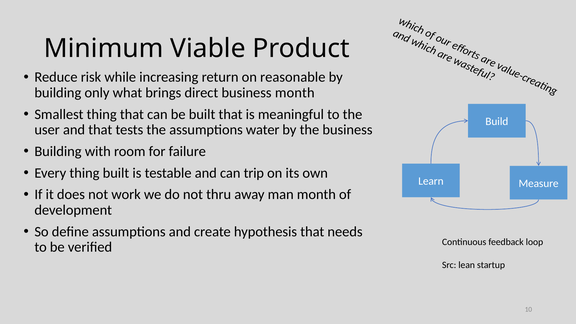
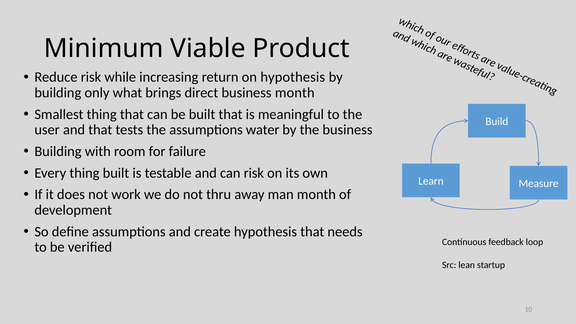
on reasonable: reasonable -> hypothesis
can trip: trip -> risk
